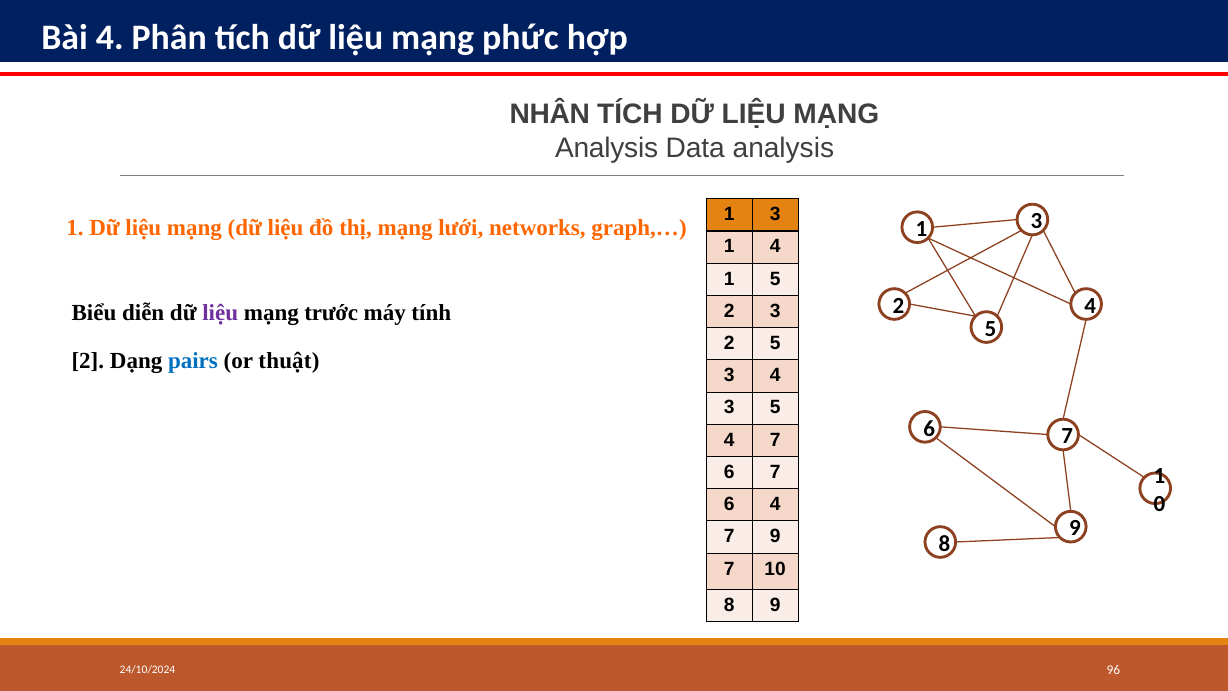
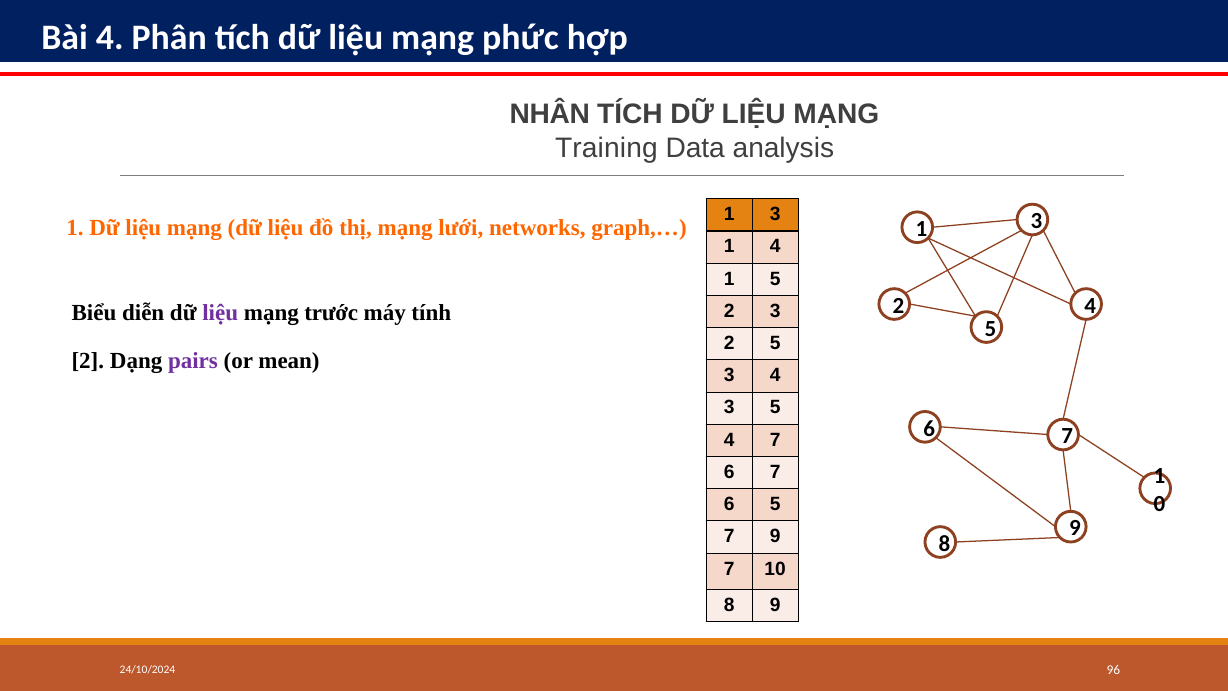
Analysis at (607, 149): Analysis -> Training
pairs colour: blue -> purple
thuật: thuật -> mean
6 4: 4 -> 5
